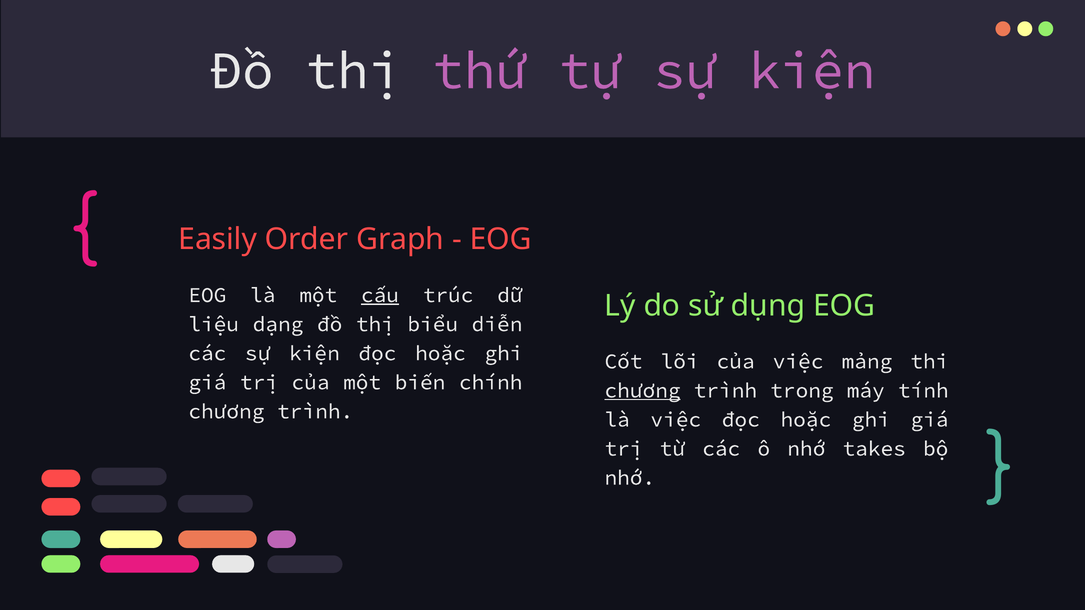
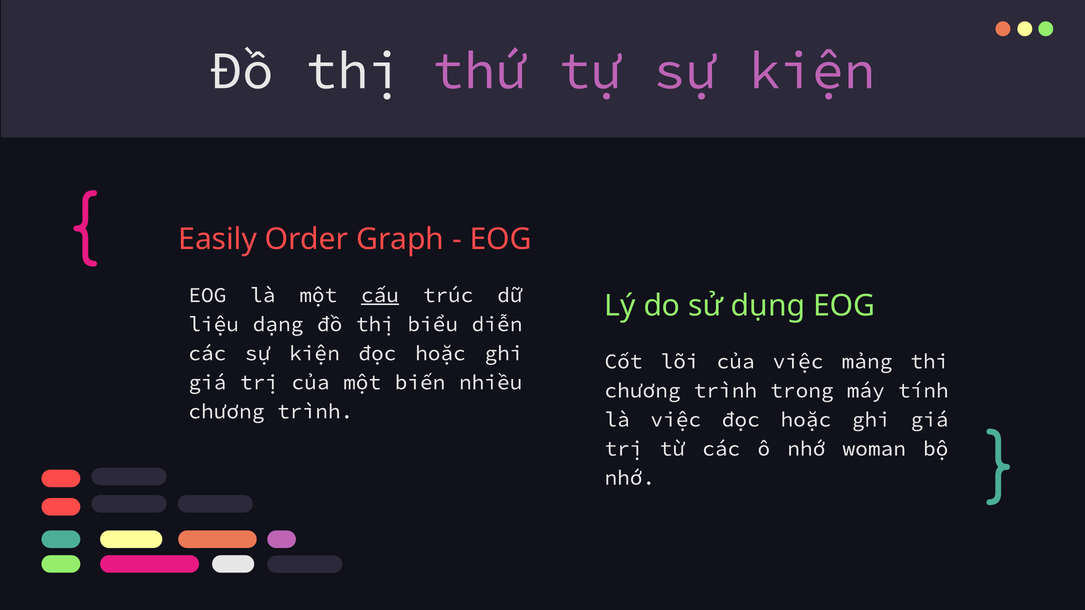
chính: chính -> nhiều
chương at (643, 391) underline: present -> none
takes: takes -> woman
